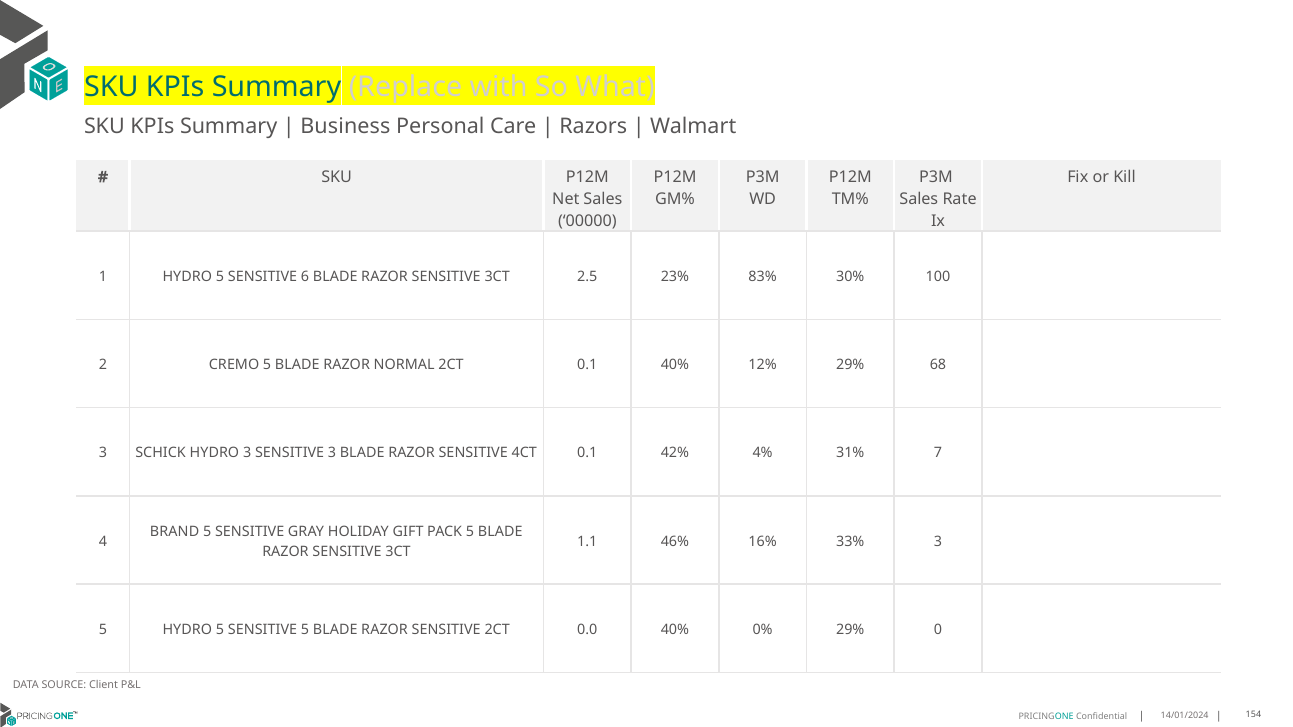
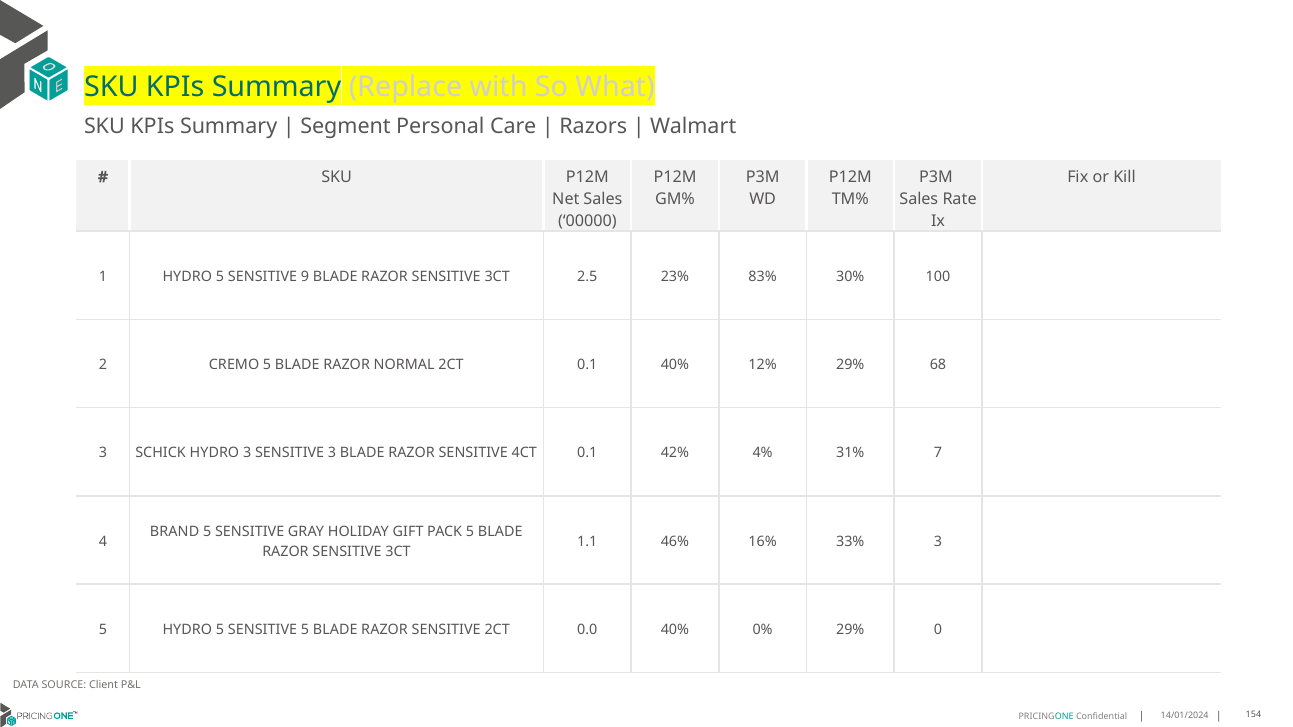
Business: Business -> Segment
6: 6 -> 9
